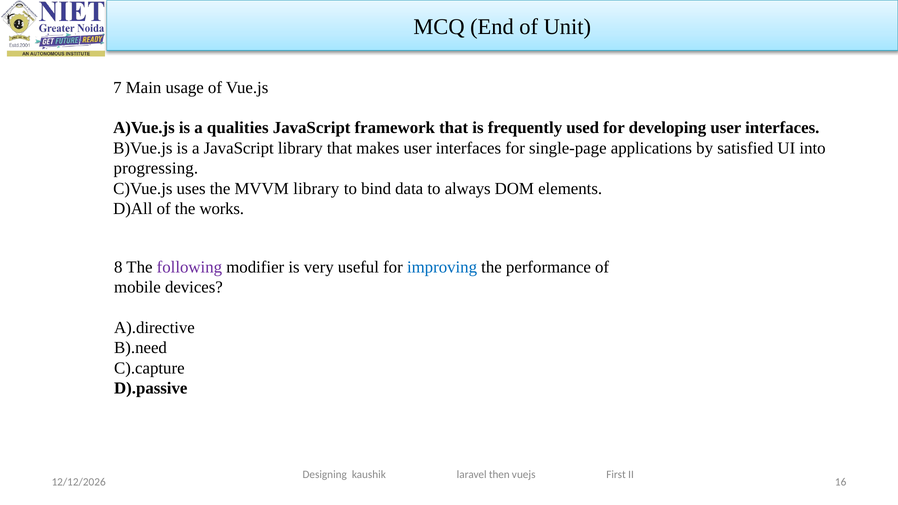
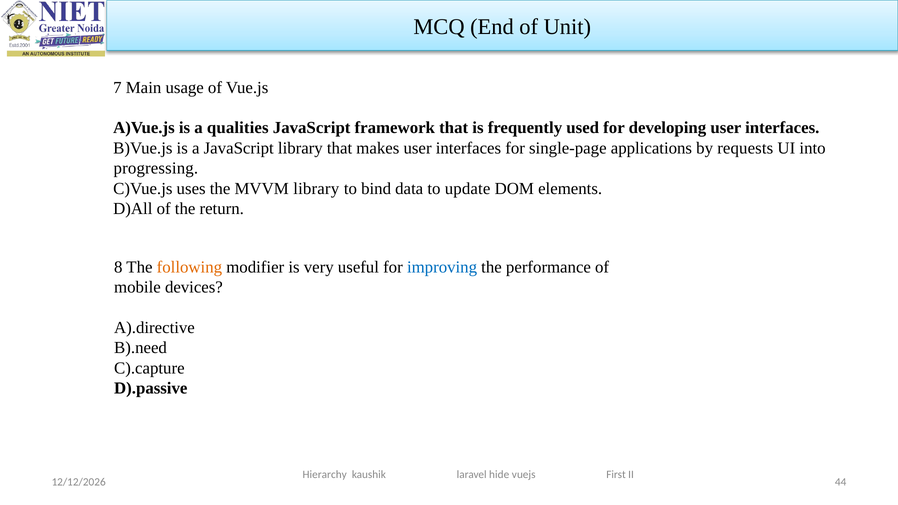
satisfied: satisfied -> requests
always: always -> update
works: works -> return
following colour: purple -> orange
Designing: Designing -> Hierarchy
then: then -> hide
16: 16 -> 44
